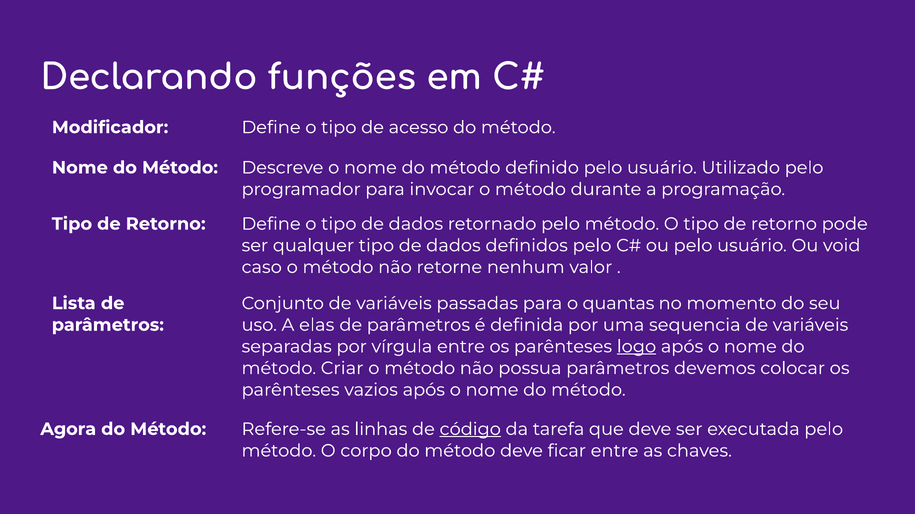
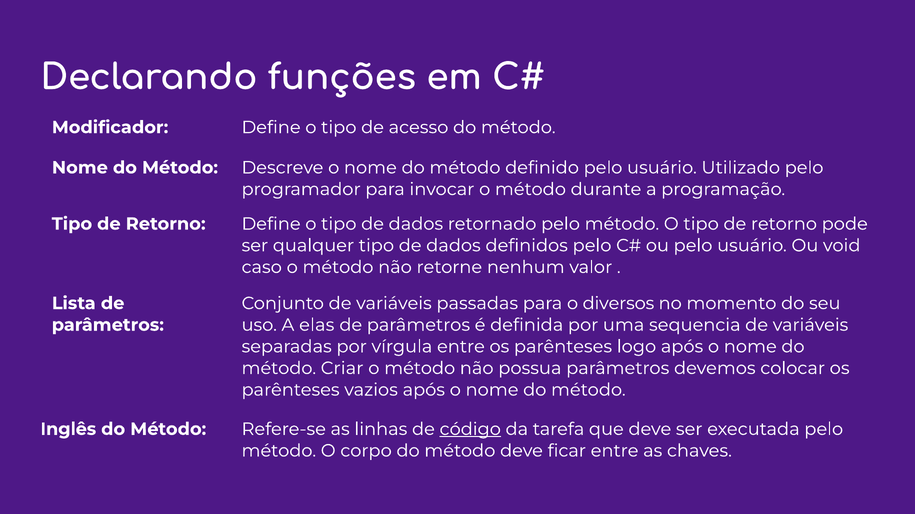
quantas: quantas -> diversos
logo underline: present -> none
Agora: Agora -> Inglês
